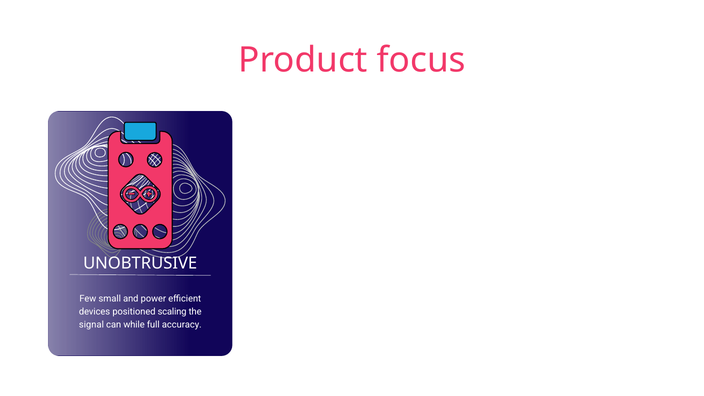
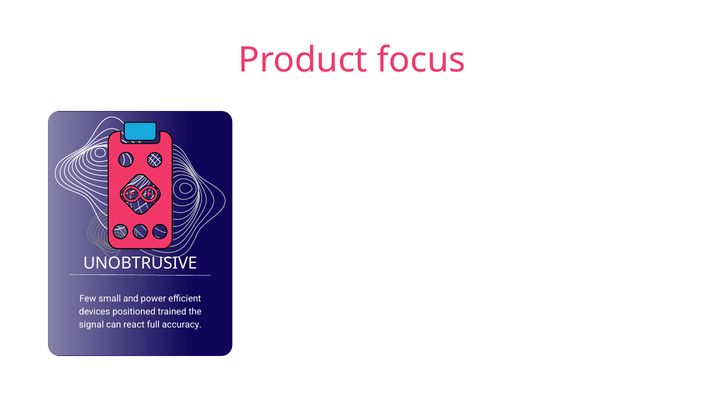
scaling: scaling -> trained
while: while -> react
